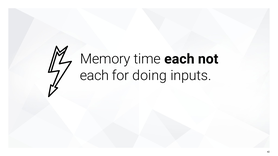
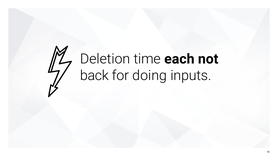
Memory: Memory -> Deletion
each at (94, 76): each -> back
